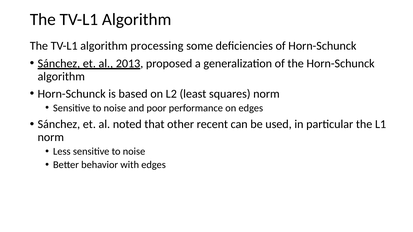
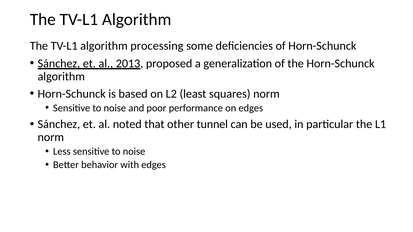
recent: recent -> tunnel
